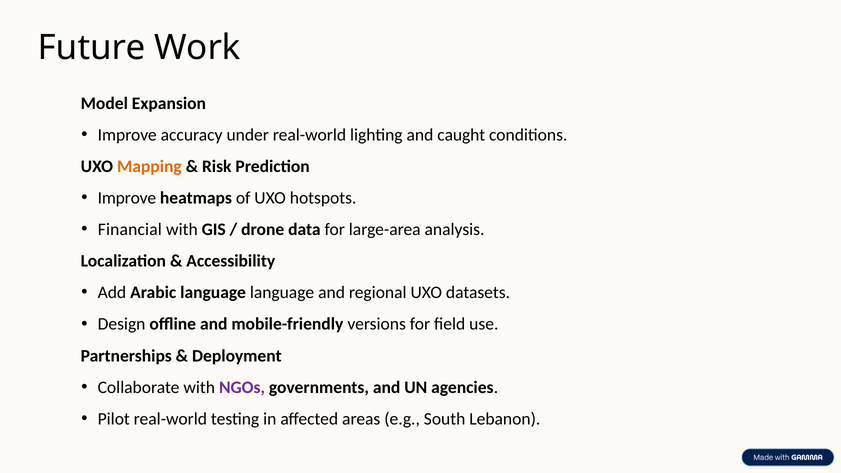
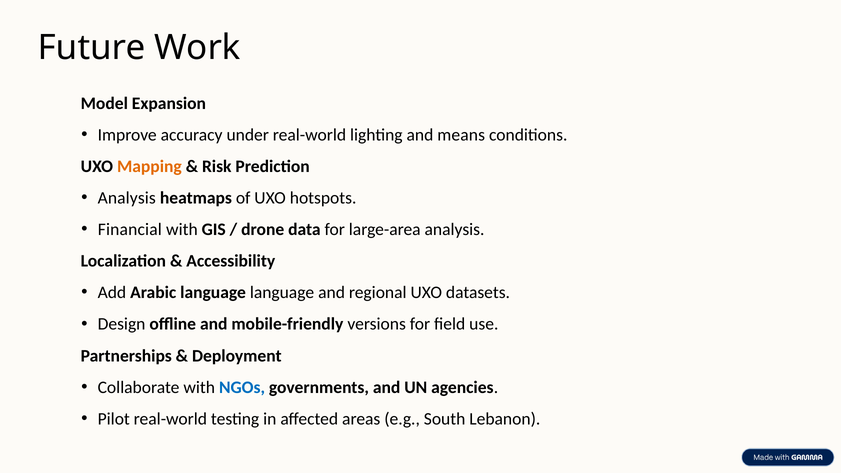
caught: caught -> means
Improve at (127, 198): Improve -> Analysis
NGOs colour: purple -> blue
